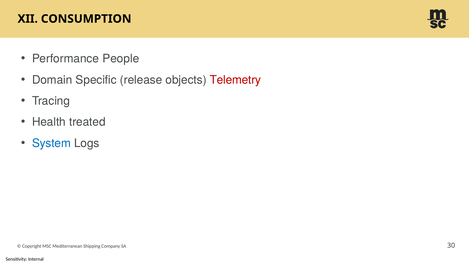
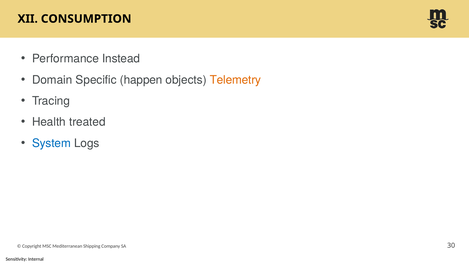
People: People -> Instead
release: release -> happen
Telemetry colour: red -> orange
